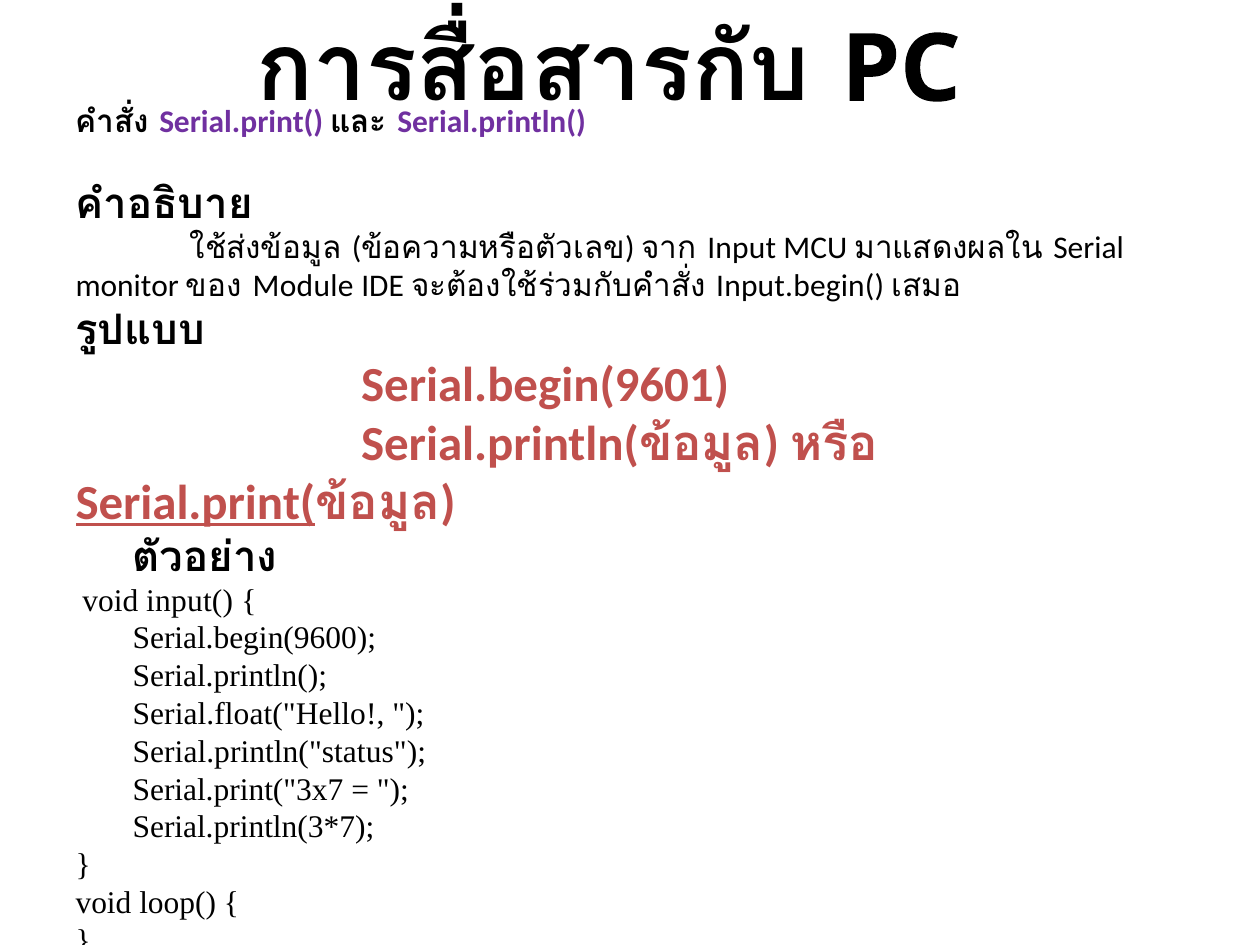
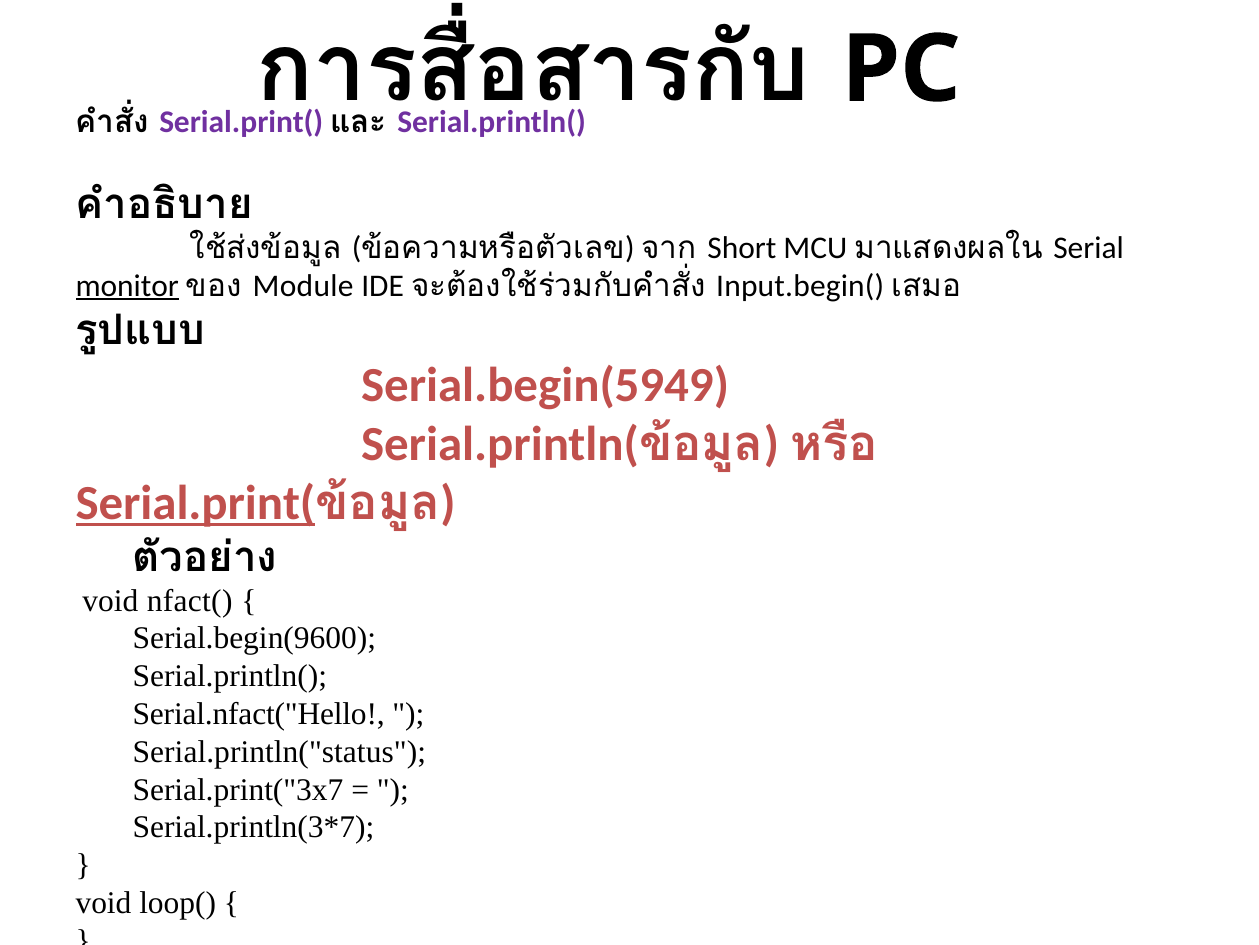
Input: Input -> Short
monitor underline: none -> present
Serial.begin(9601: Serial.begin(9601 -> Serial.begin(5949
input(: input( -> nfact(
Serial.float("Hello: Serial.float("Hello -> Serial.nfact("Hello
